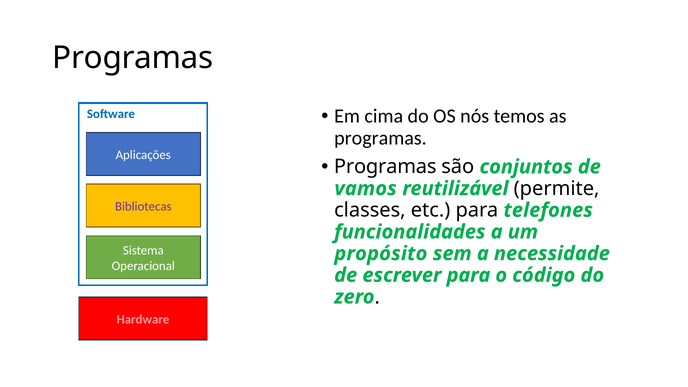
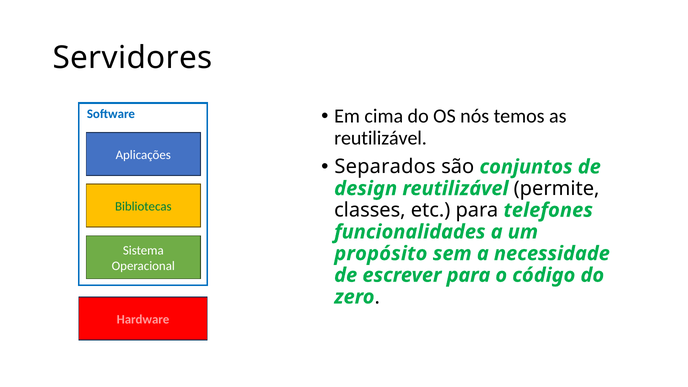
Programas at (133, 58): Programas -> Servidores
programas at (380, 138): programas -> reutilizável
Programas at (385, 167): Programas -> Separados
vamos: vamos -> design
Bibliotecas colour: purple -> green
